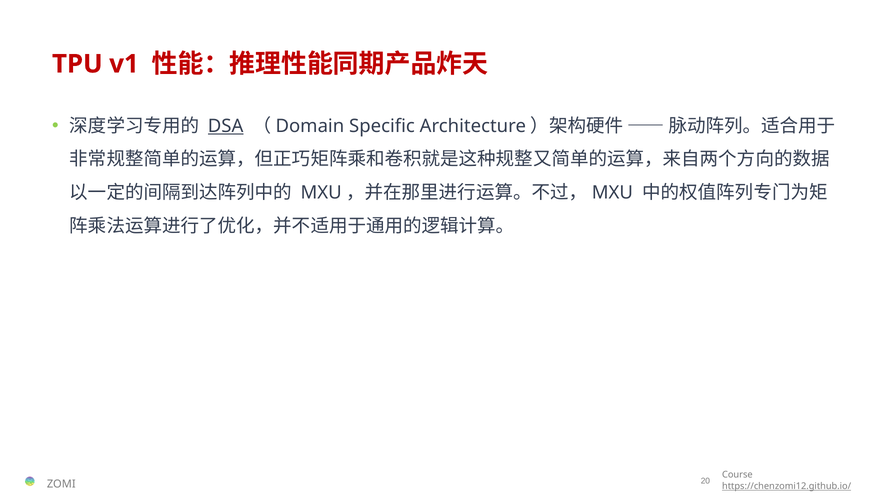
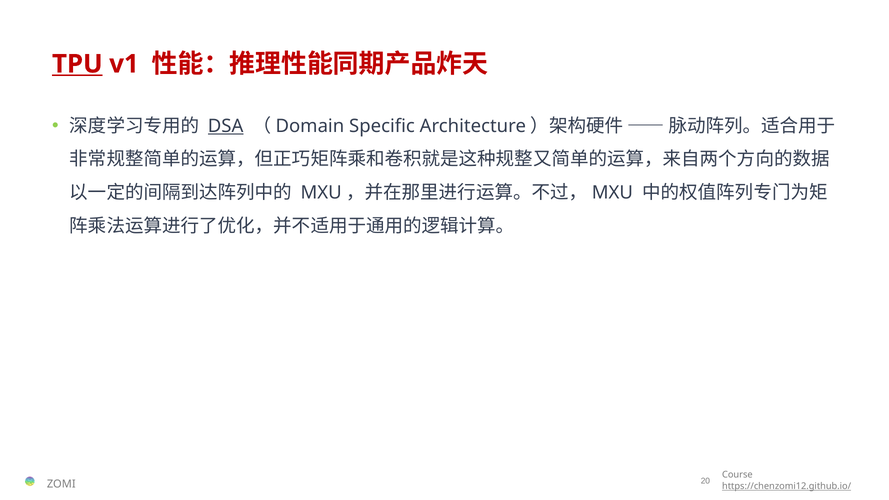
TPU underline: none -> present
